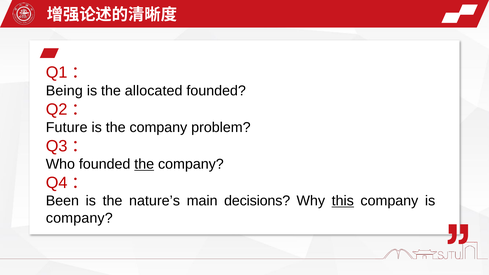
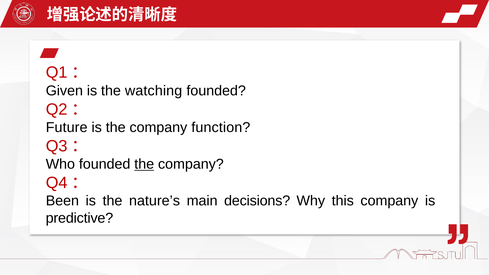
Being: Being -> Given
allocated: allocated -> watching
problem: problem -> function
this underline: present -> none
company at (79, 218): company -> predictive
